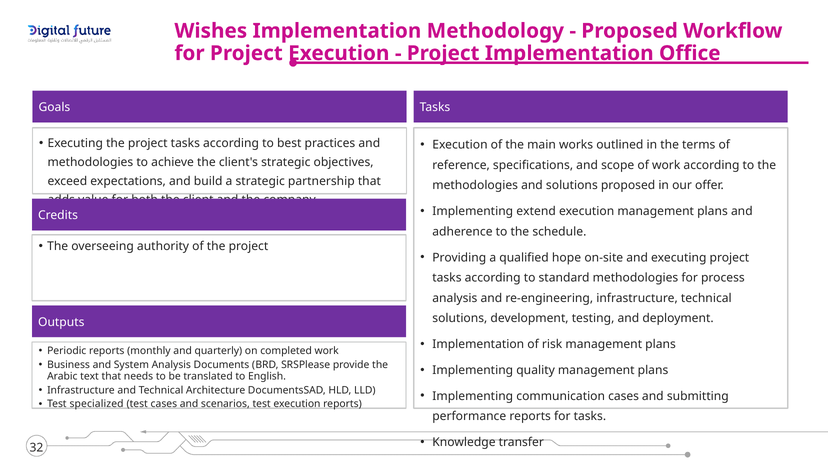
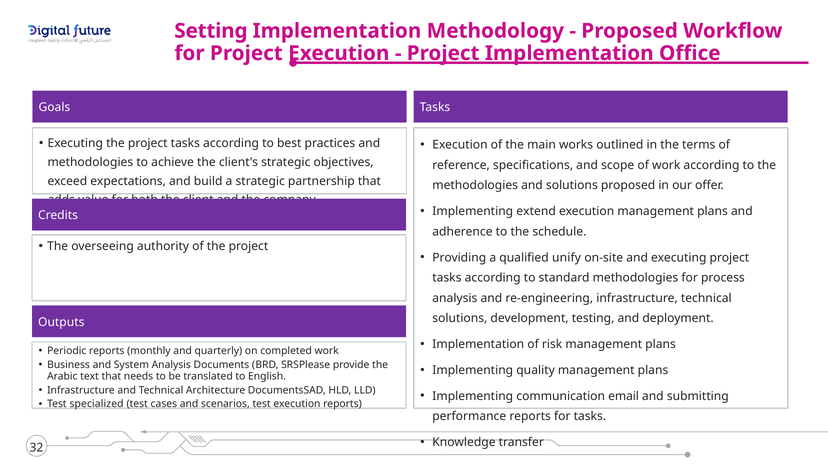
Wishes: Wishes -> Setting
hope: hope -> unify
communication cases: cases -> email
